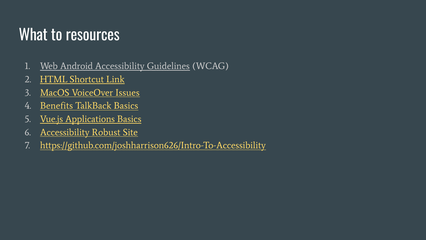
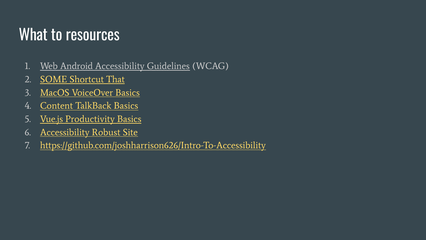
HTML: HTML -> SOME
Link: Link -> That
VoiceOver Issues: Issues -> Basics
Benefits: Benefits -> Content
Applications: Applications -> Productivity
